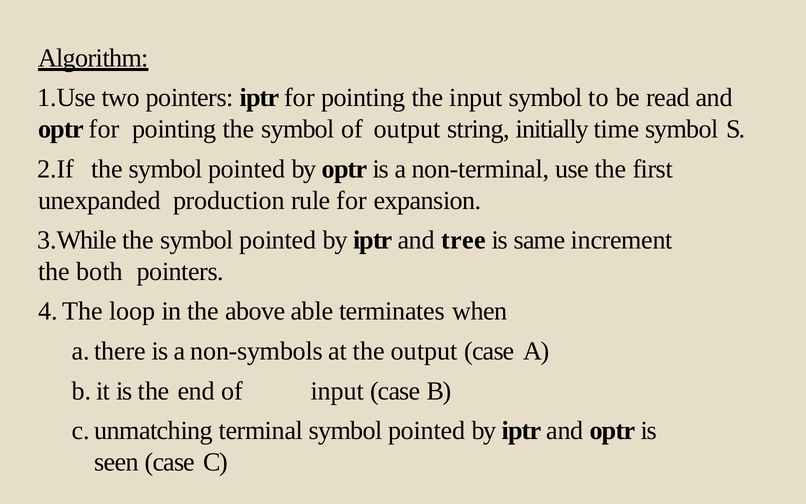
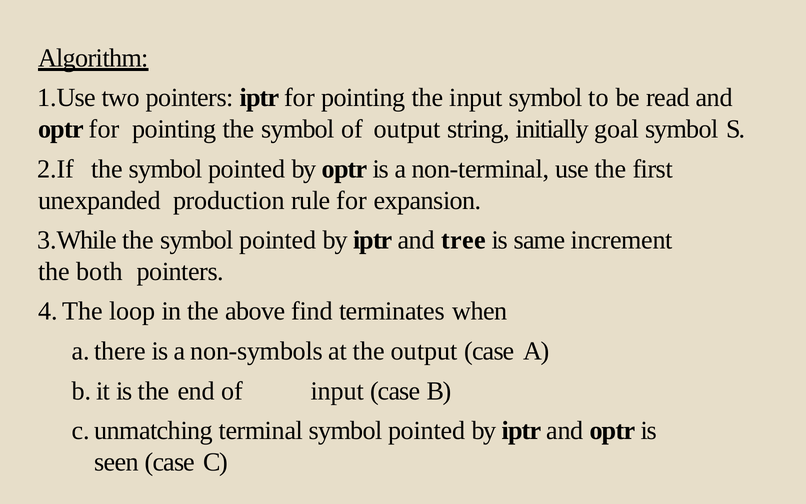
time: time -> goal
able: able -> find
